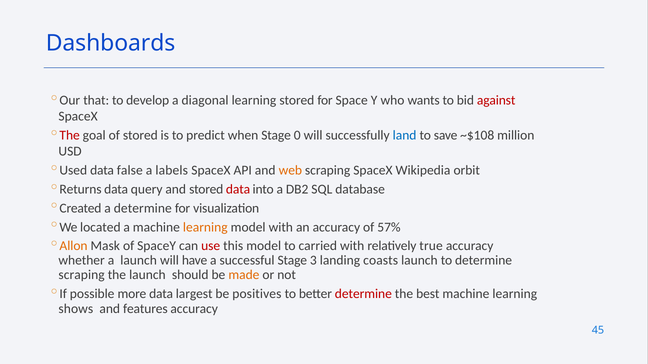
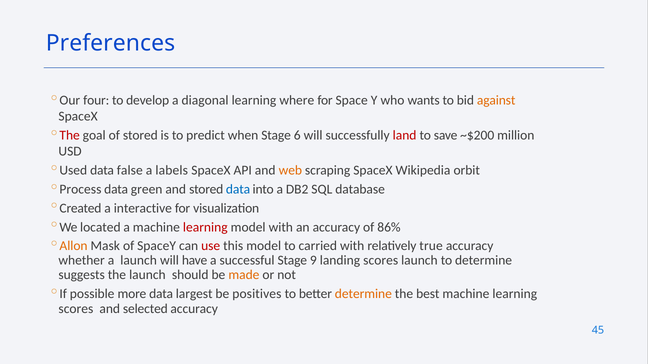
Dashboards: Dashboards -> Preferences
that: that -> four
learning stored: stored -> where
against colour: red -> orange
0: 0 -> 6
land colour: blue -> red
~$108: ~$108 -> ~$200
Returns: Returns -> Process
query: query -> green
data at (238, 190) colour: red -> blue
a determine: determine -> interactive
learning at (205, 227) colour: orange -> red
57%: 57% -> 86%
3: 3 -> 9
landing coasts: coasts -> scores
scraping at (82, 275): scraping -> suggests
determine at (363, 294) colour: red -> orange
shows at (76, 309): shows -> scores
features: features -> selected
